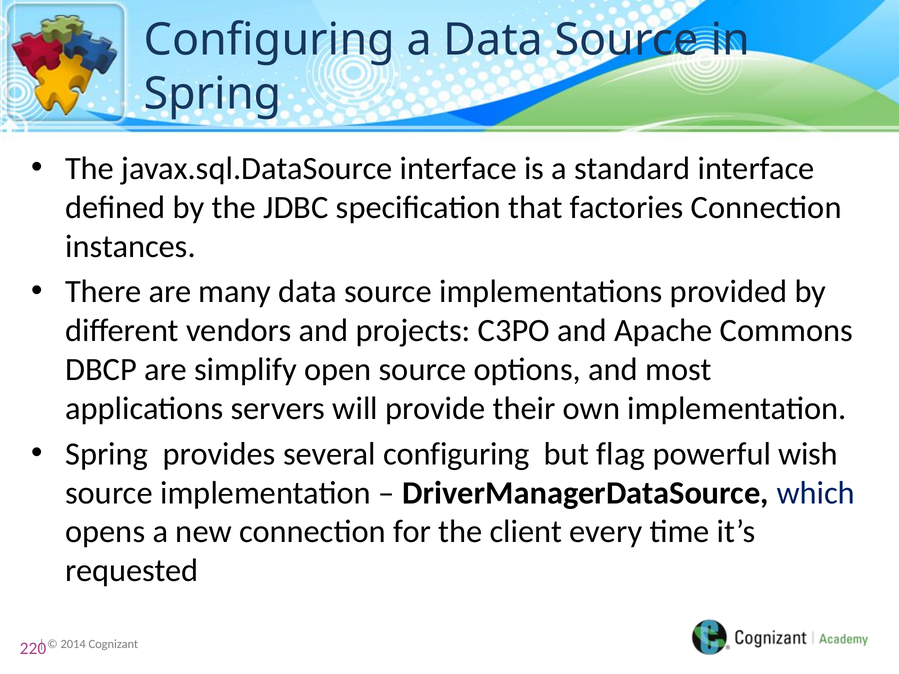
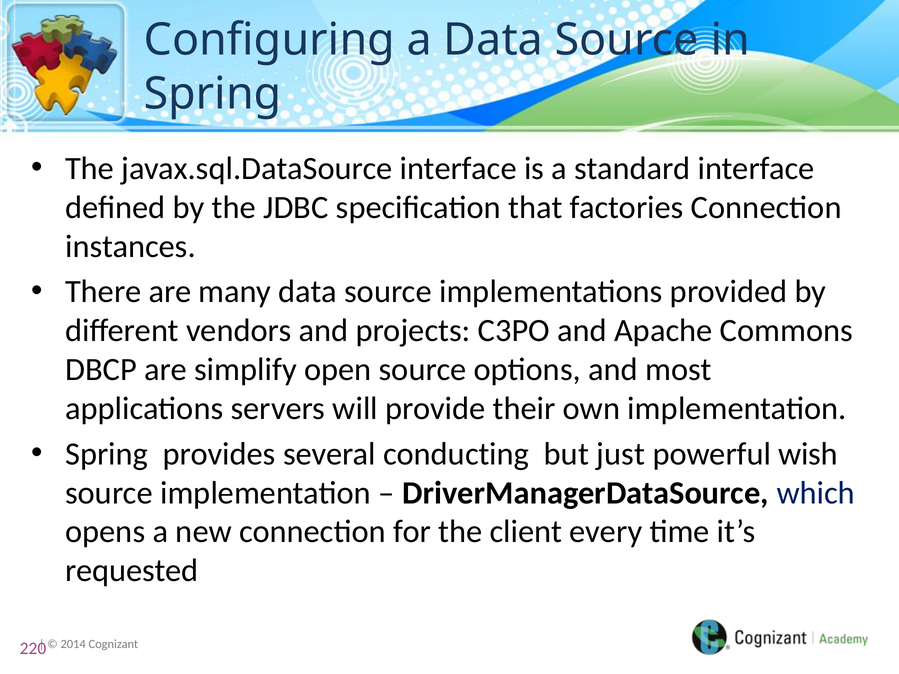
several configuring: configuring -> conducting
flag: flag -> just
